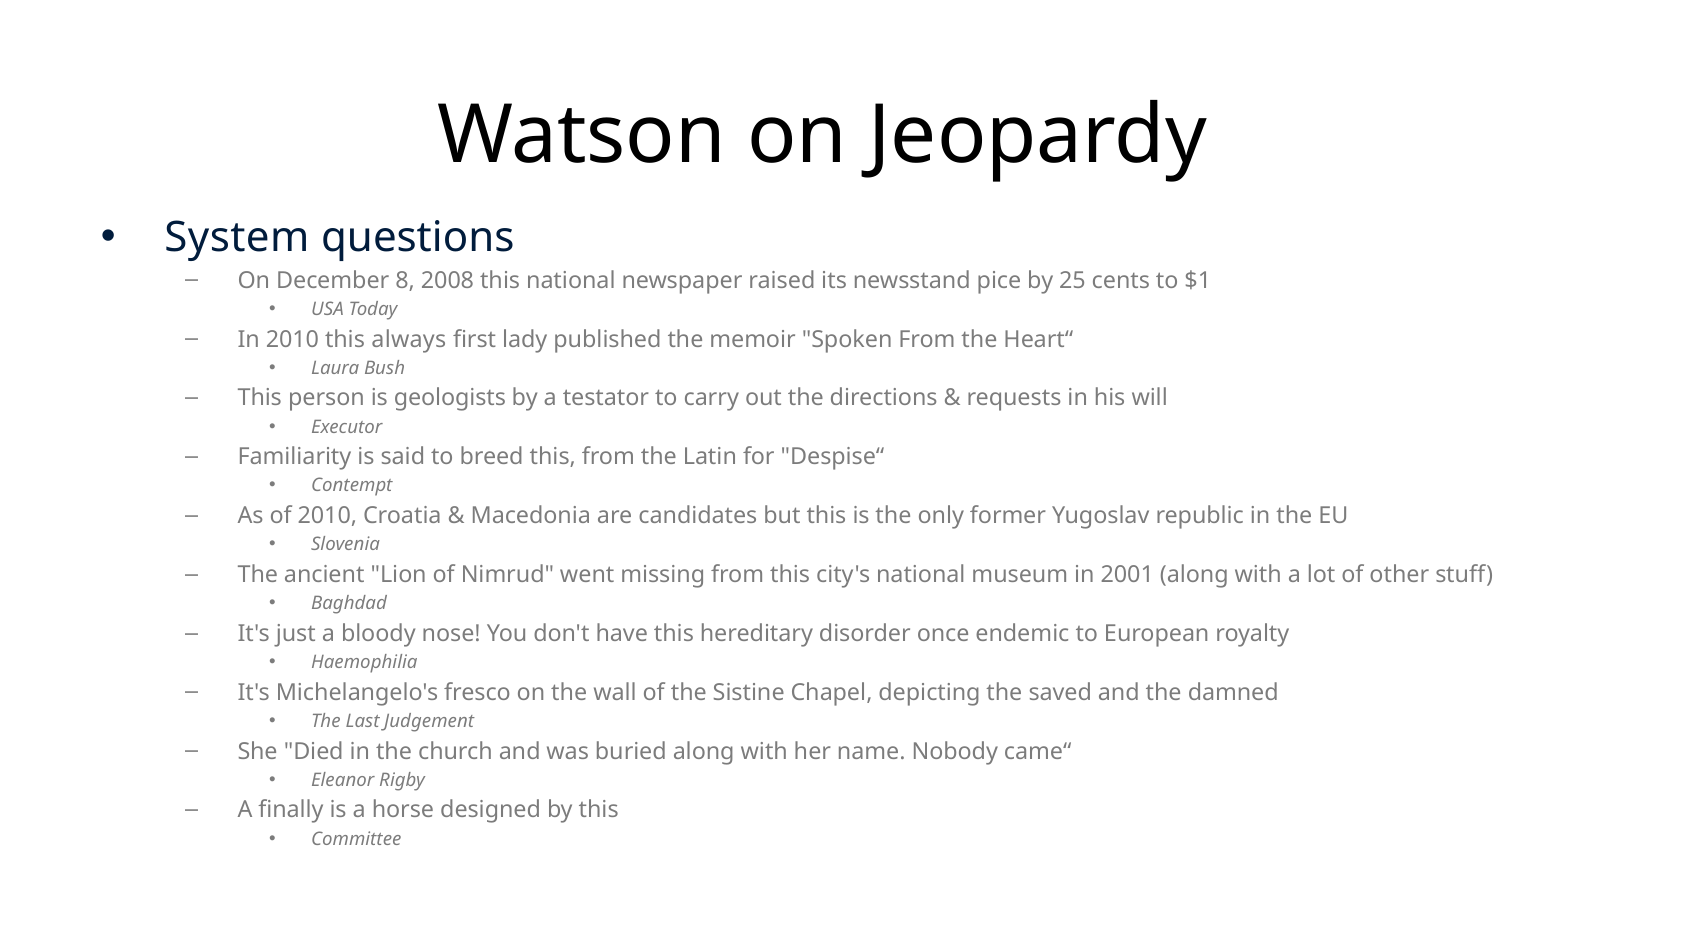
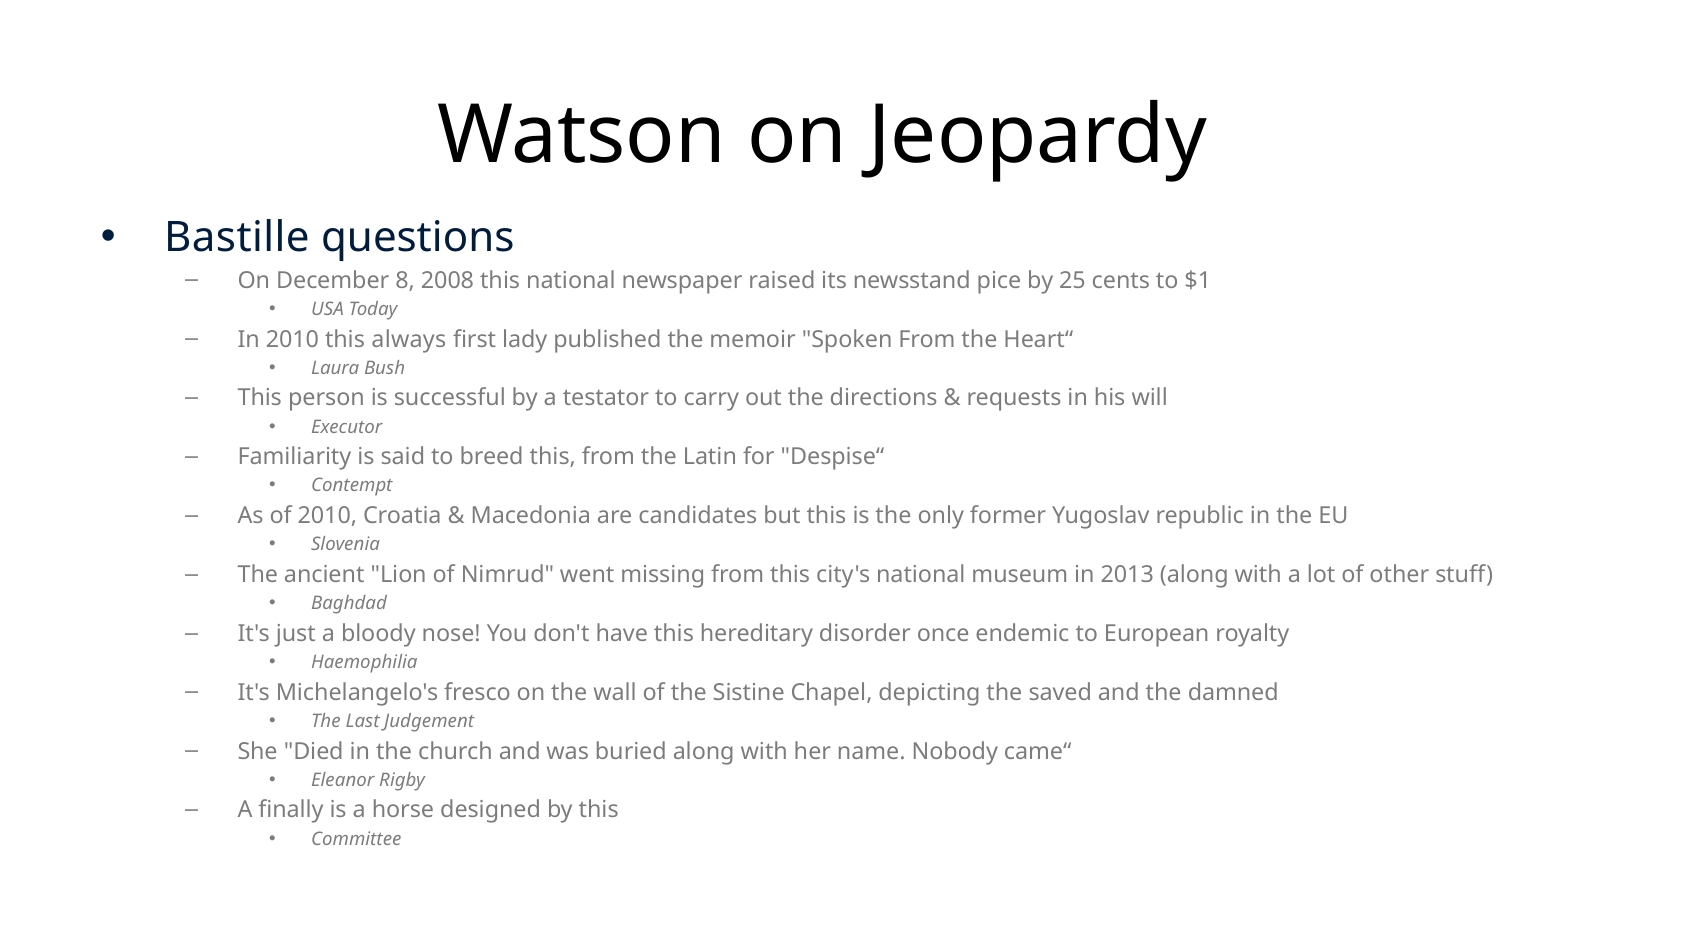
System: System -> Bastille
geologists: geologists -> successful
2001: 2001 -> 2013
